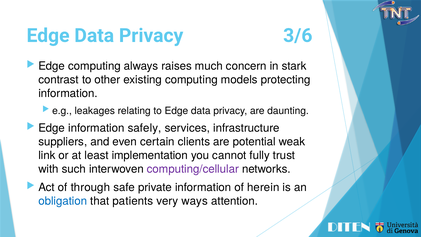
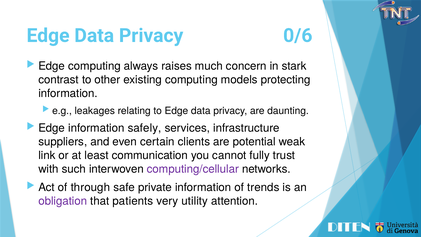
3/6: 3/6 -> 0/6
implementation: implementation -> communication
herein: herein -> trends
obligation colour: blue -> purple
ways: ways -> utility
